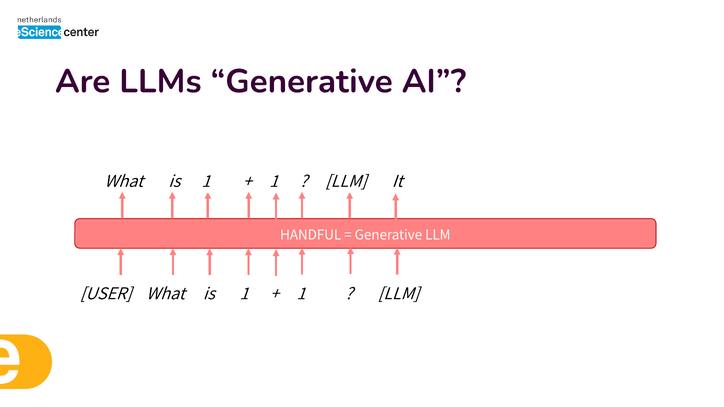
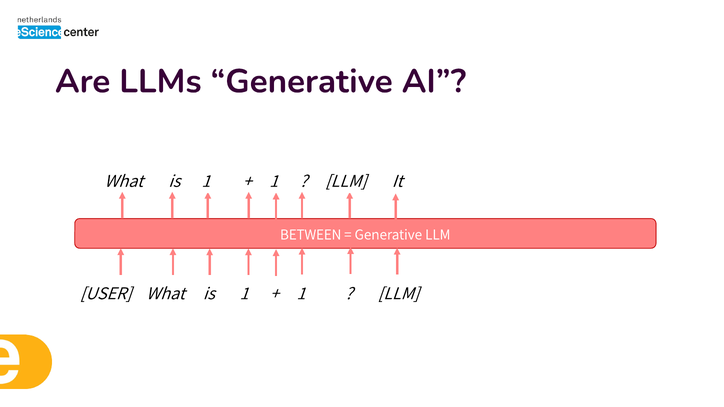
HANDFUL: HANDFUL -> BETWEEN
